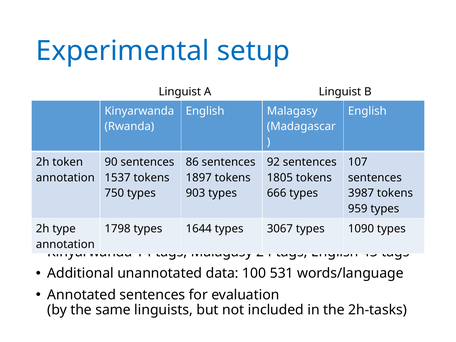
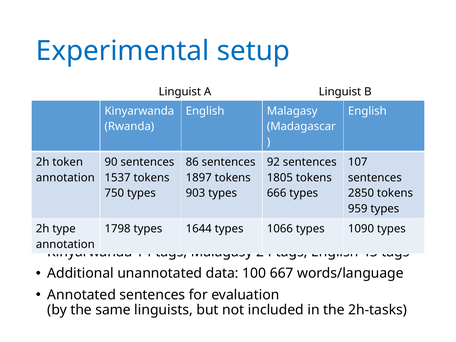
3987: 3987 -> 2850
3067: 3067 -> 1066
531: 531 -> 667
